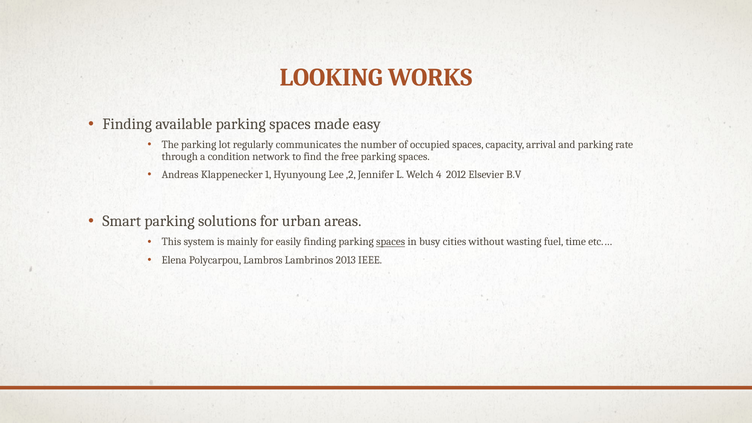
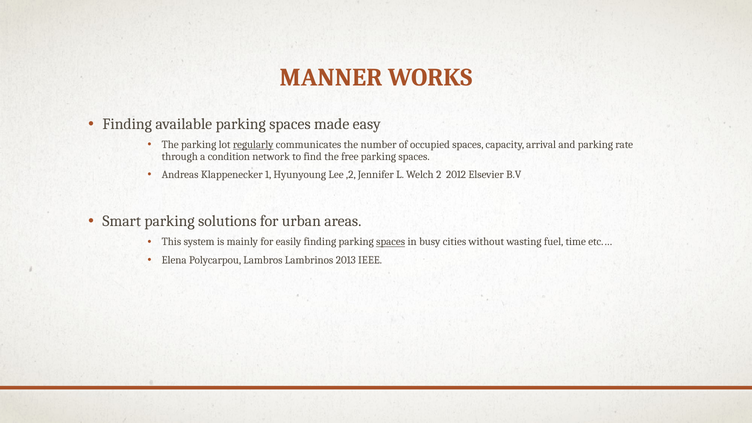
LOOKING: LOOKING -> MANNER
regularly underline: none -> present
4: 4 -> 2
